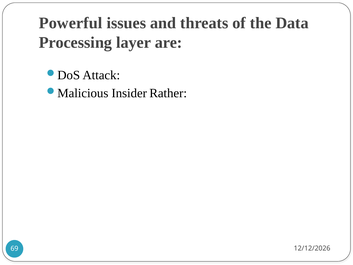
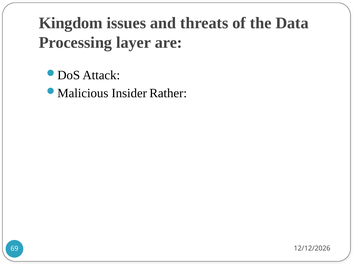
Powerful: Powerful -> Kingdom
